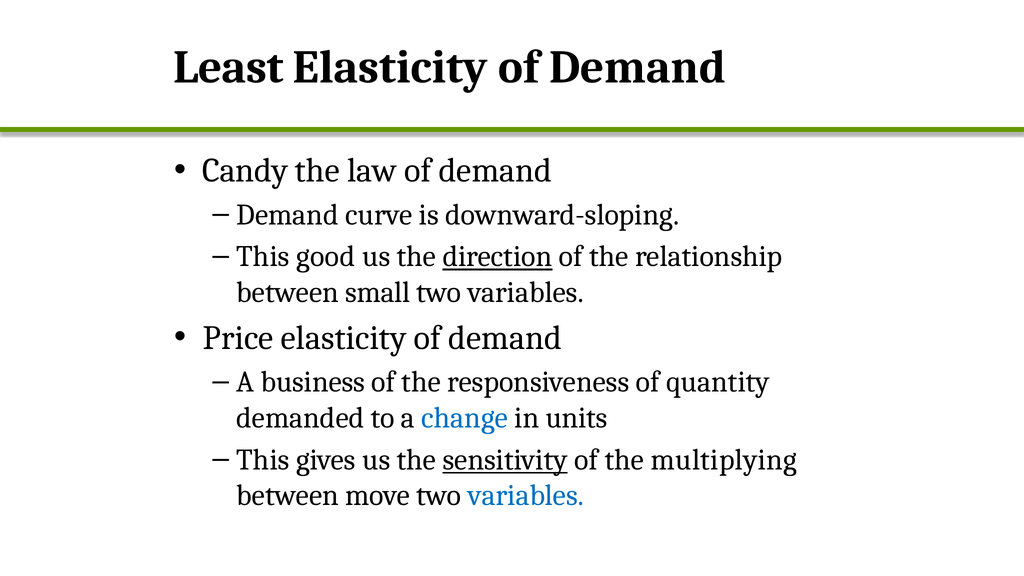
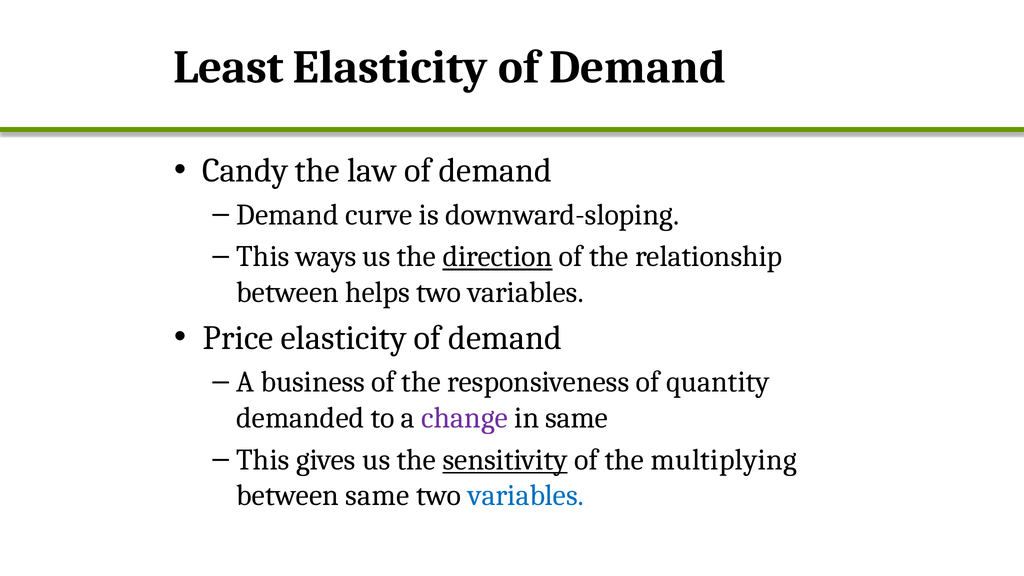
good: good -> ways
small: small -> helps
change colour: blue -> purple
in units: units -> same
between move: move -> same
